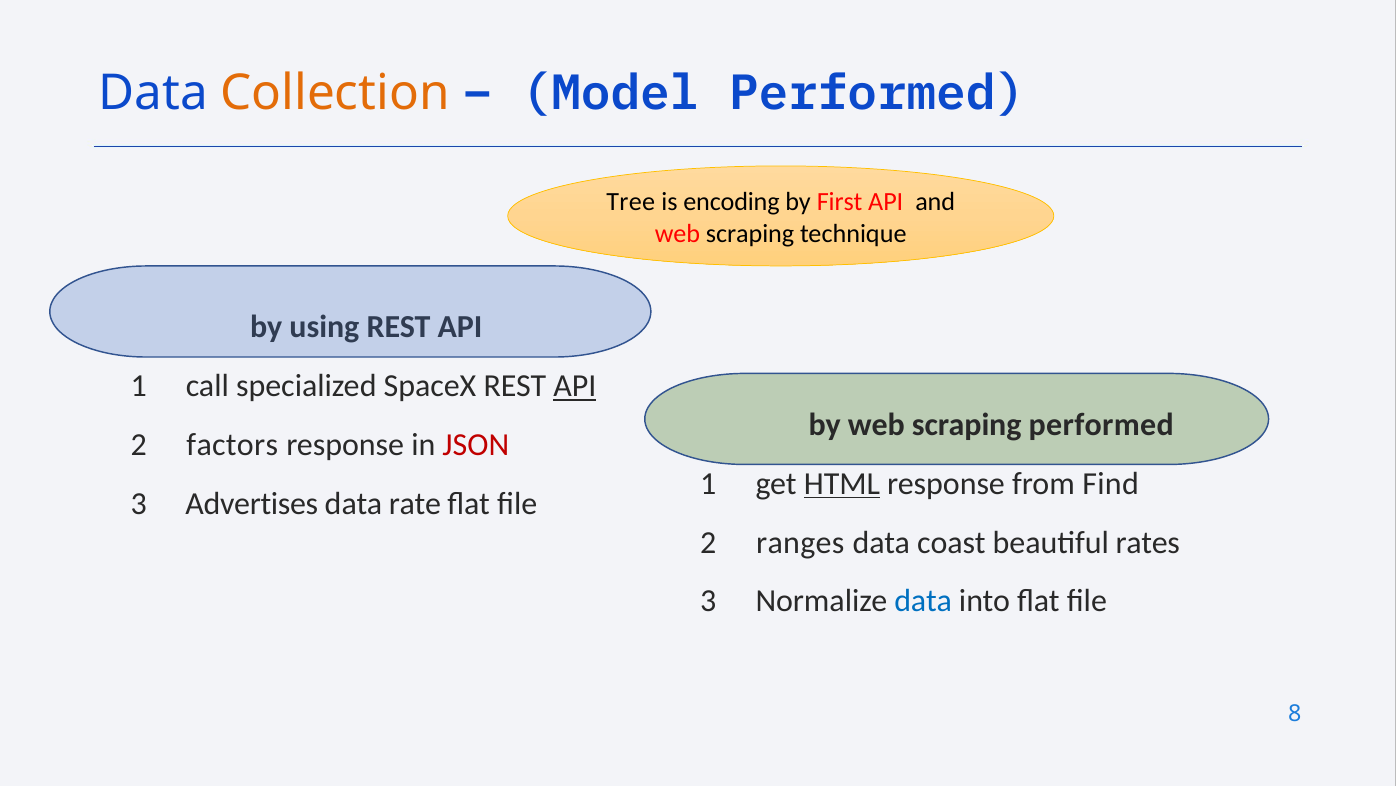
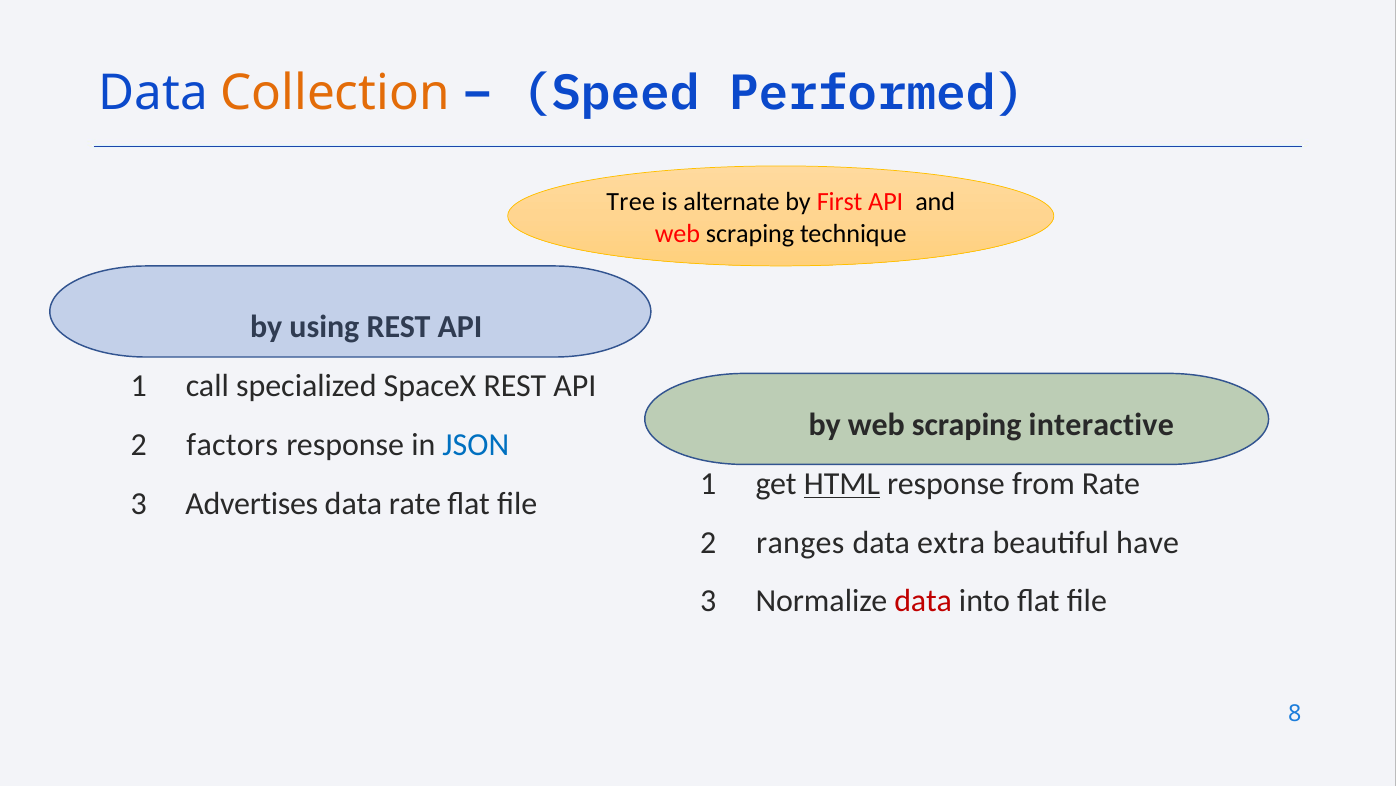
Model: Model -> Speed
encoding: encoding -> alternate
API at (575, 386) underline: present -> none
scraping performed: performed -> interactive
JSON colour: red -> blue
from Find: Find -> Rate
coast: coast -> extra
rates: rates -> have
data at (923, 601) colour: blue -> red
